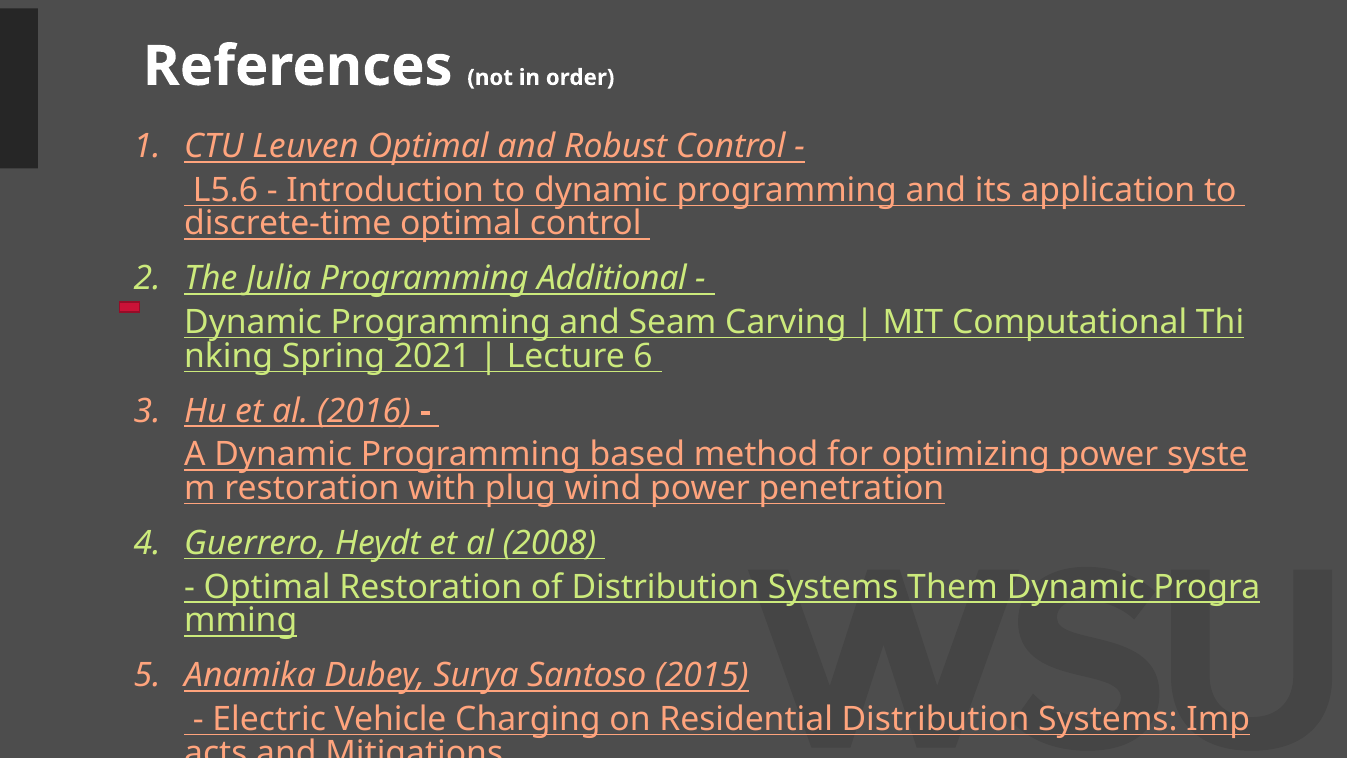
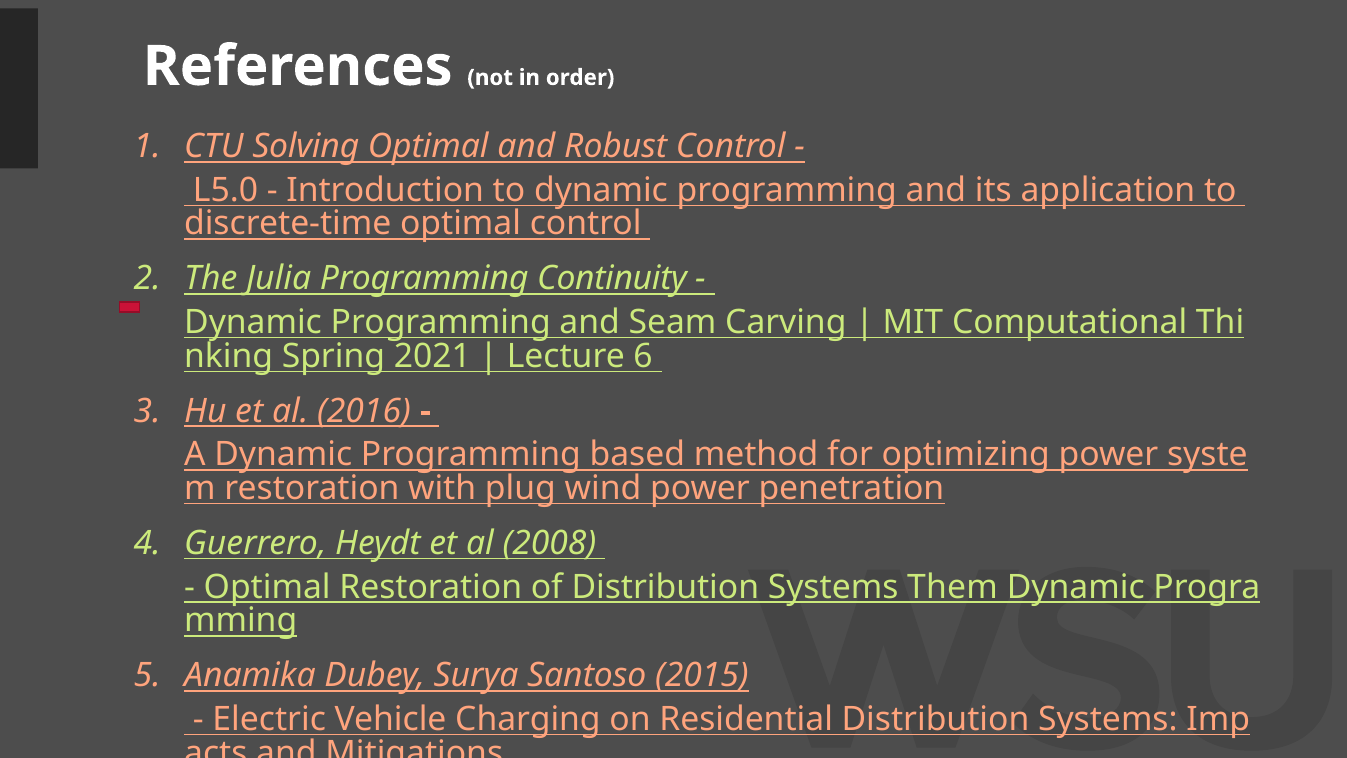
CTU Leuven: Leuven -> Solving
L5.6: L5.6 -> L5.0
Additional: Additional -> Continuity
